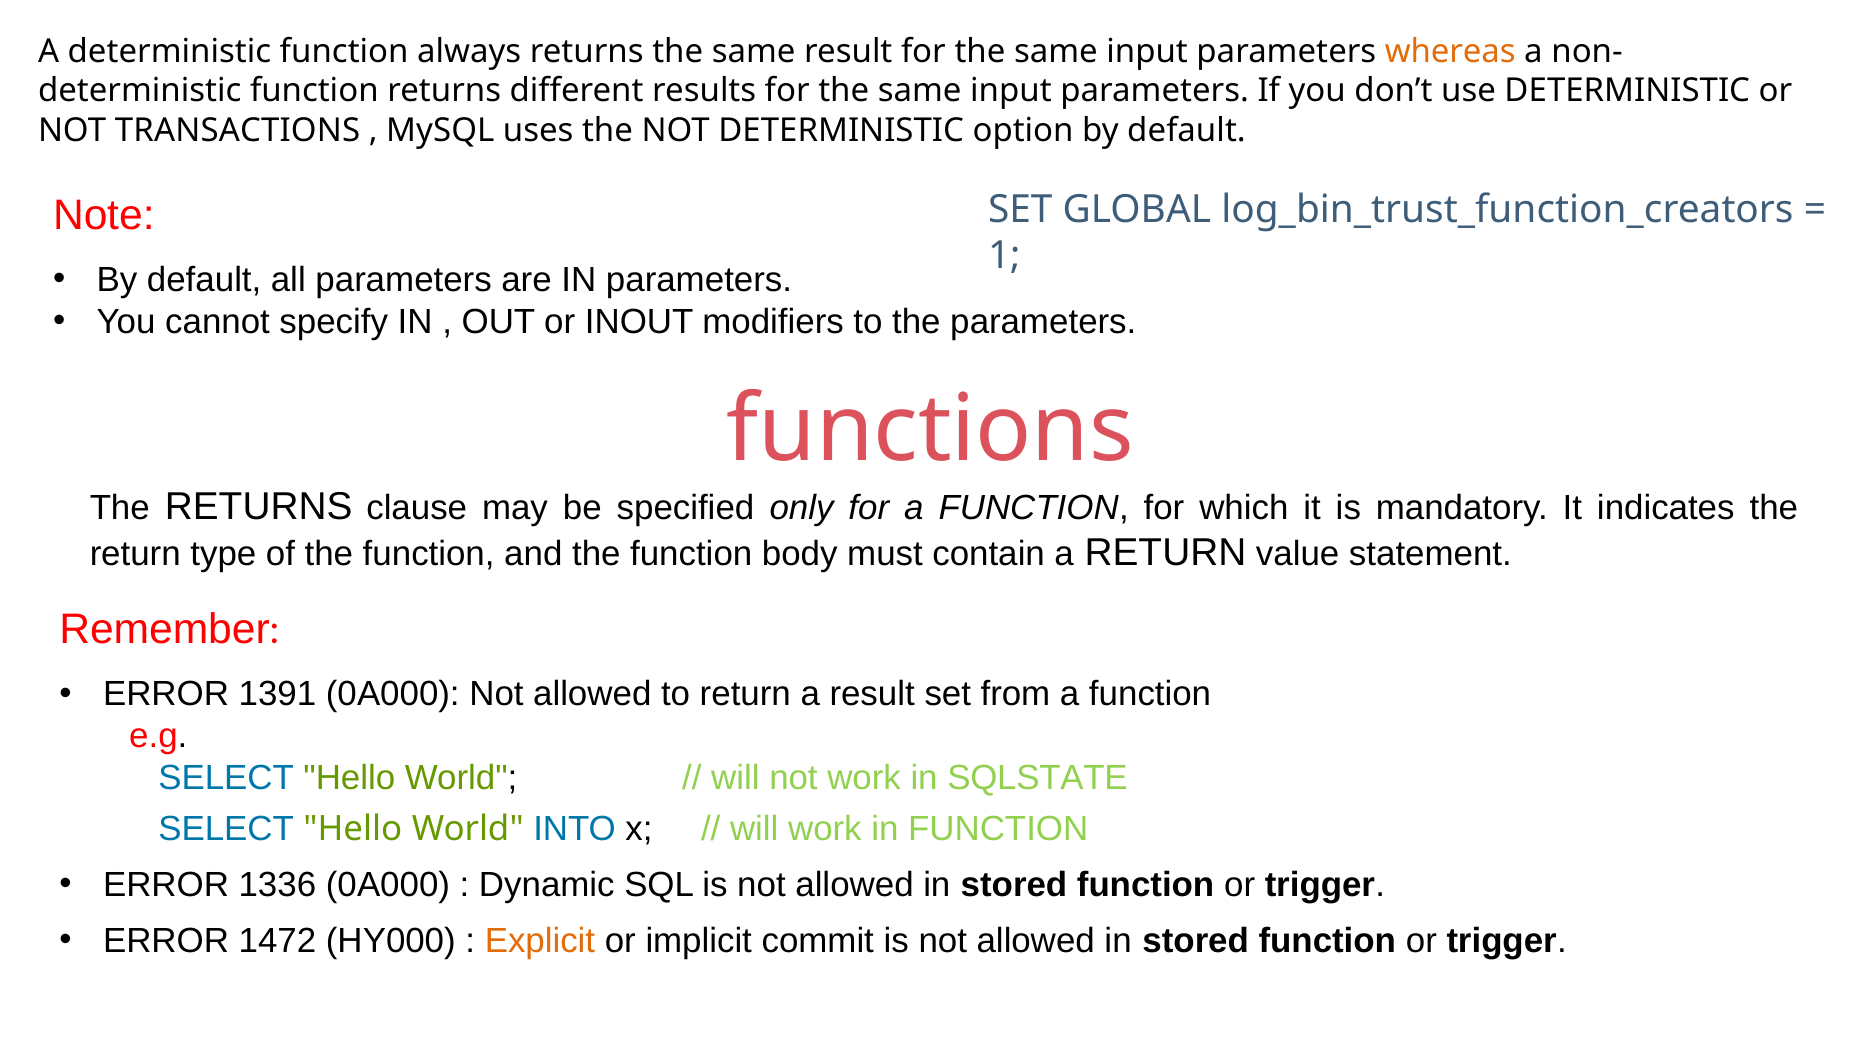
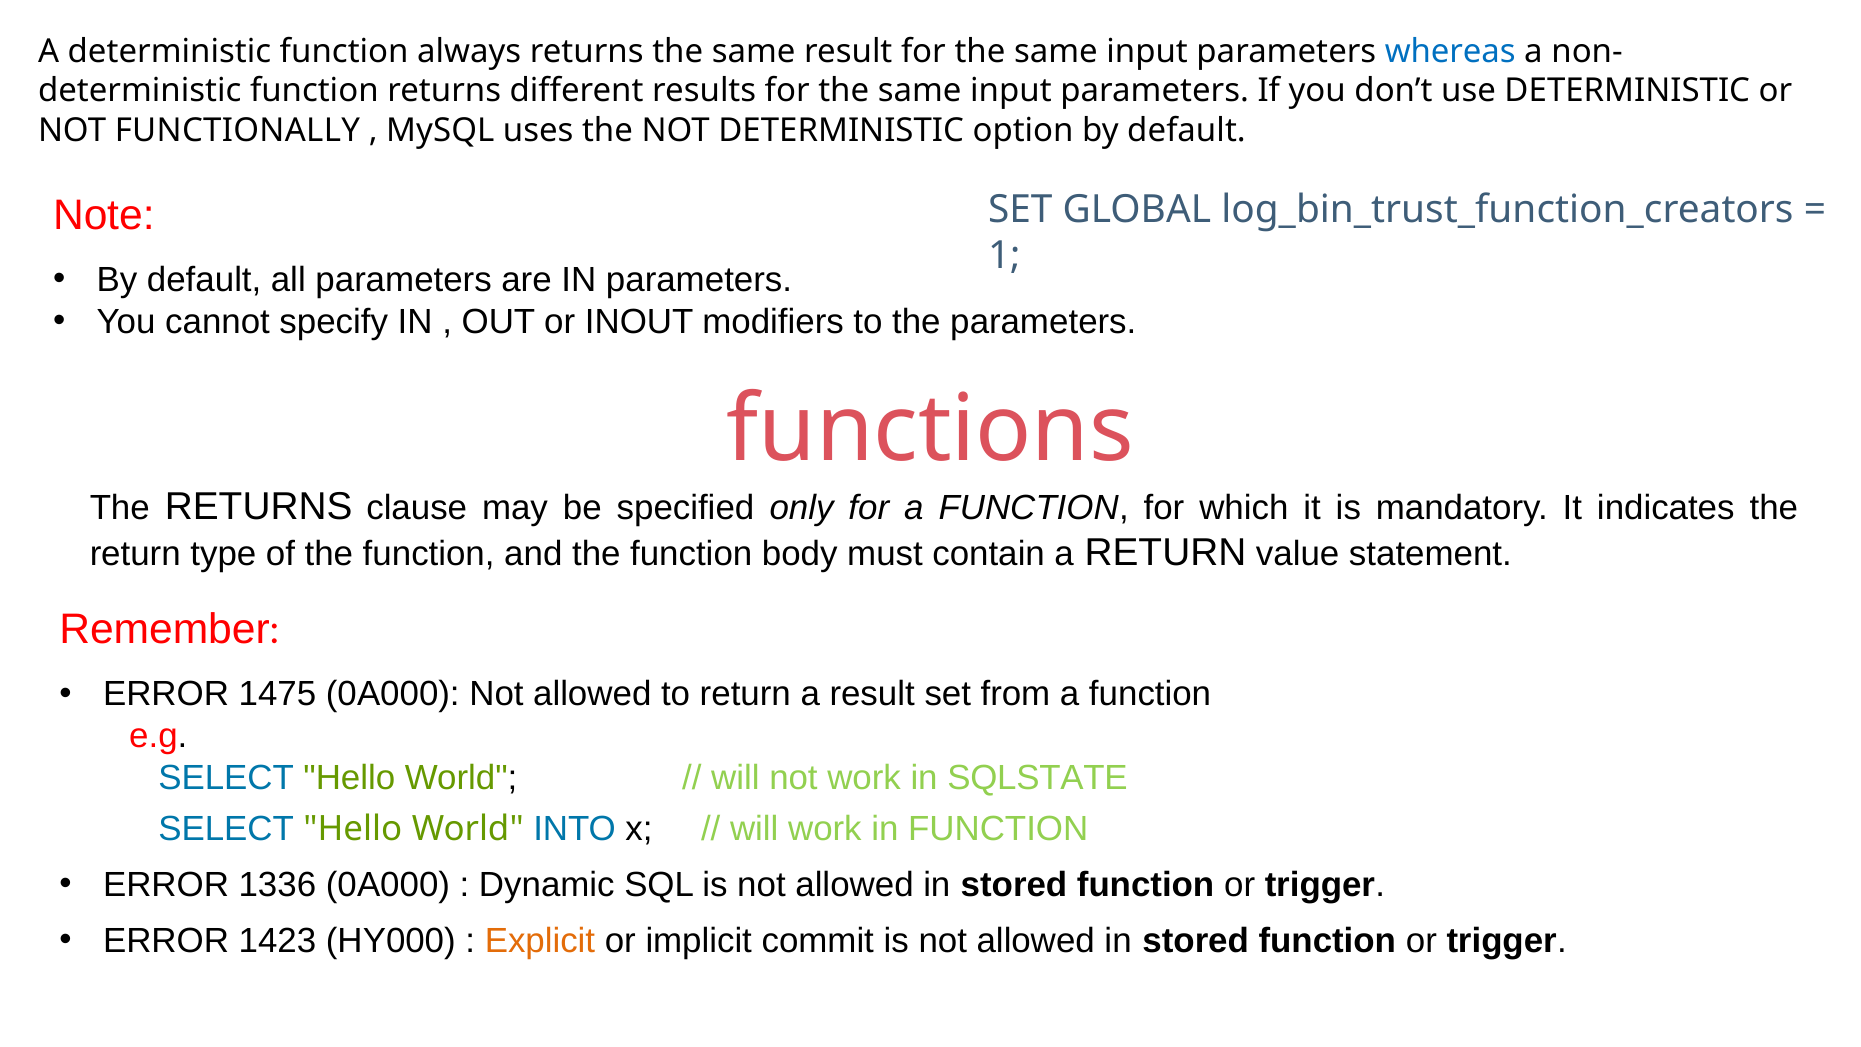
whereas colour: orange -> blue
TRANSACTIONS: TRANSACTIONS -> FUNCTIONALLY
1391: 1391 -> 1475
1472: 1472 -> 1423
